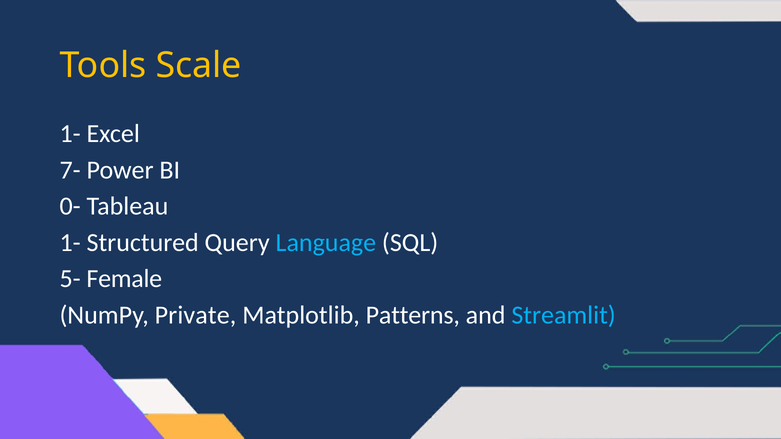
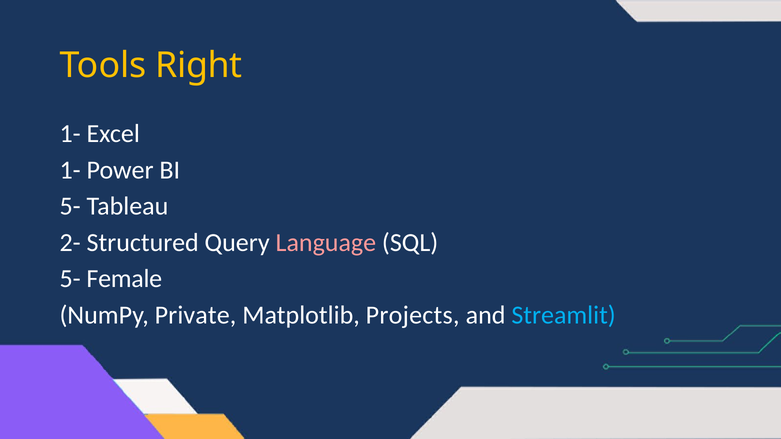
Scale: Scale -> Right
7- at (70, 170): 7- -> 1-
0- at (70, 206): 0- -> 5-
1- at (70, 243): 1- -> 2-
Language colour: light blue -> pink
Patterns: Patterns -> Projects
